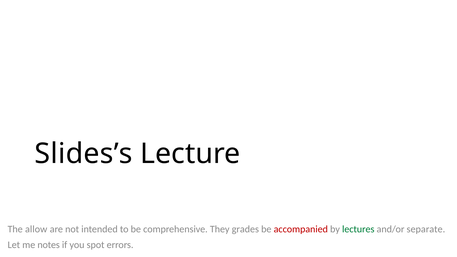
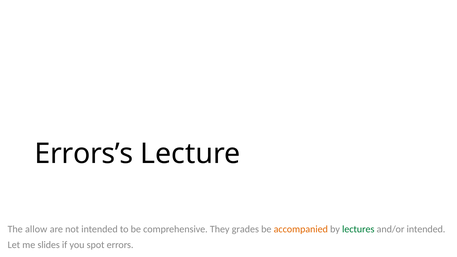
Slides’s: Slides’s -> Errors’s
accompanied colour: red -> orange
and/or separate: separate -> intended
notes: notes -> slides
